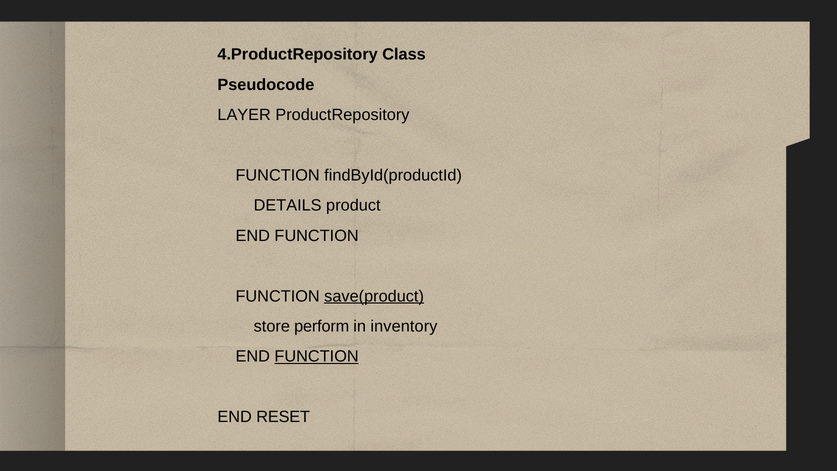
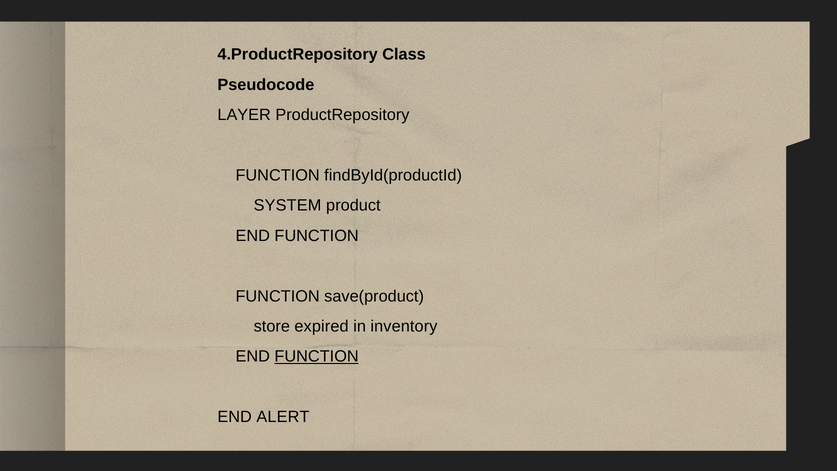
DETAILS: DETAILS -> SYSTEM
save(product underline: present -> none
perform: perform -> expired
RESET: RESET -> ALERT
